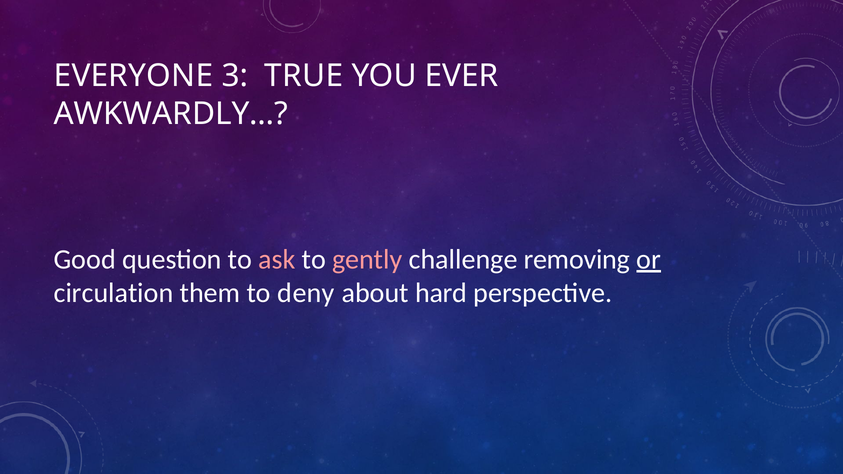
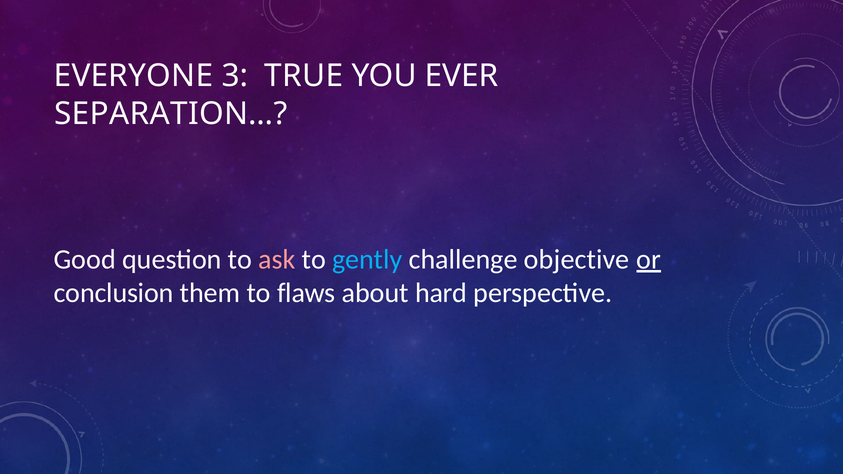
AWKWARDLY…: AWKWARDLY… -> SEPARATION…
gently colour: pink -> light blue
removing: removing -> objective
circulation: circulation -> conclusion
deny: deny -> flaws
